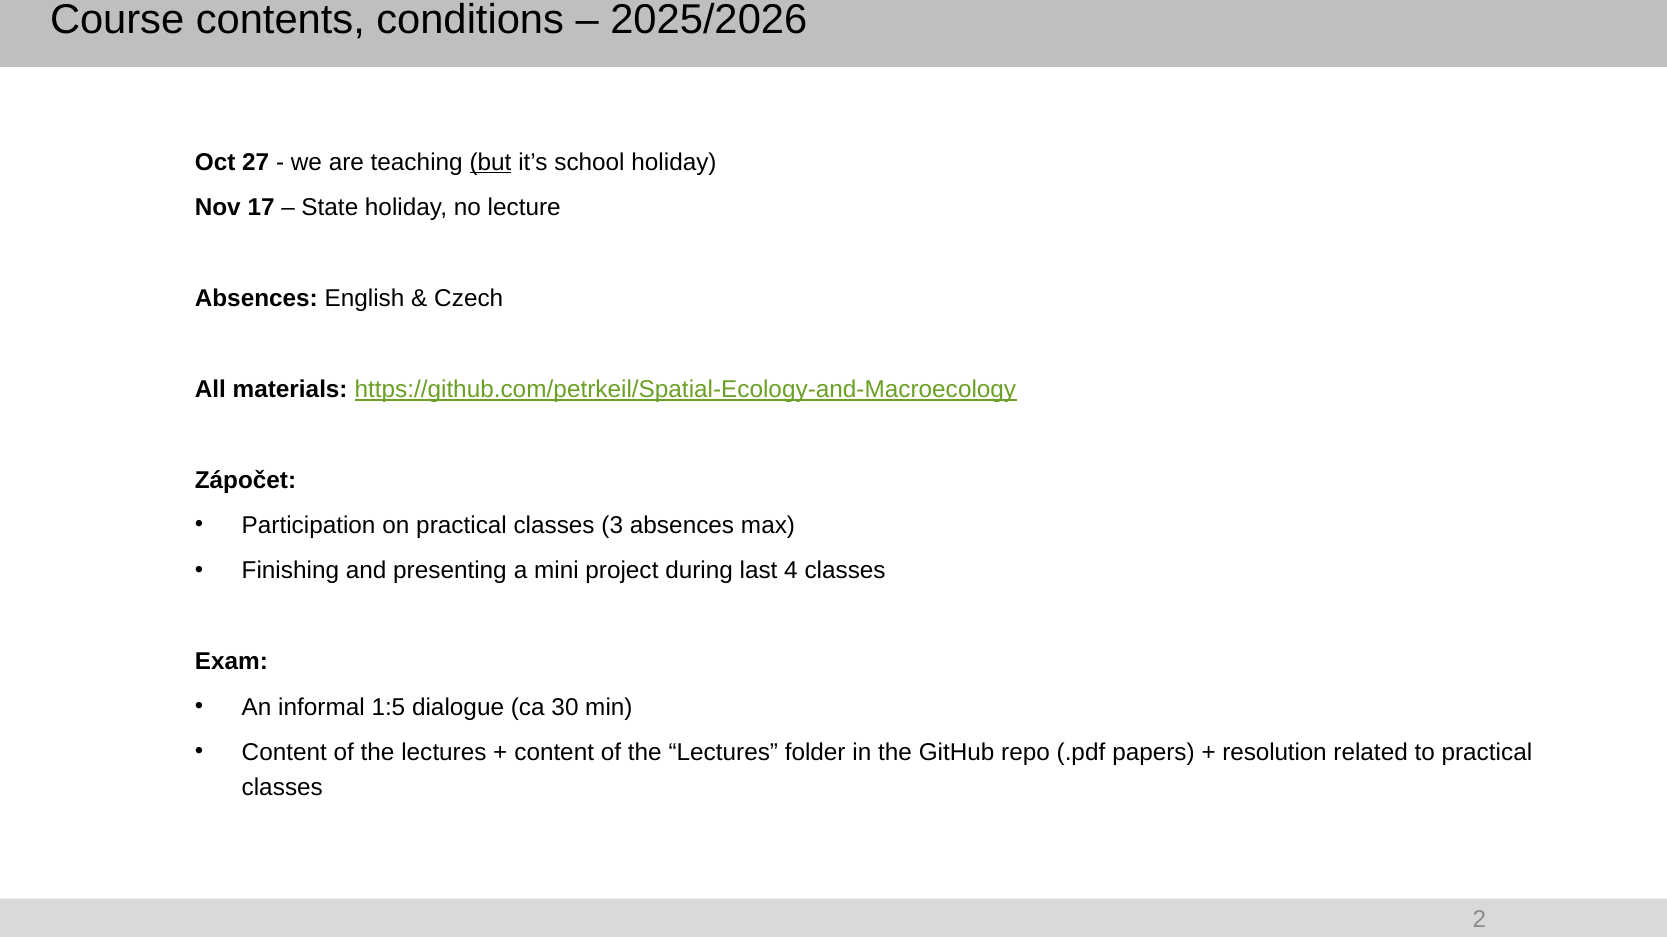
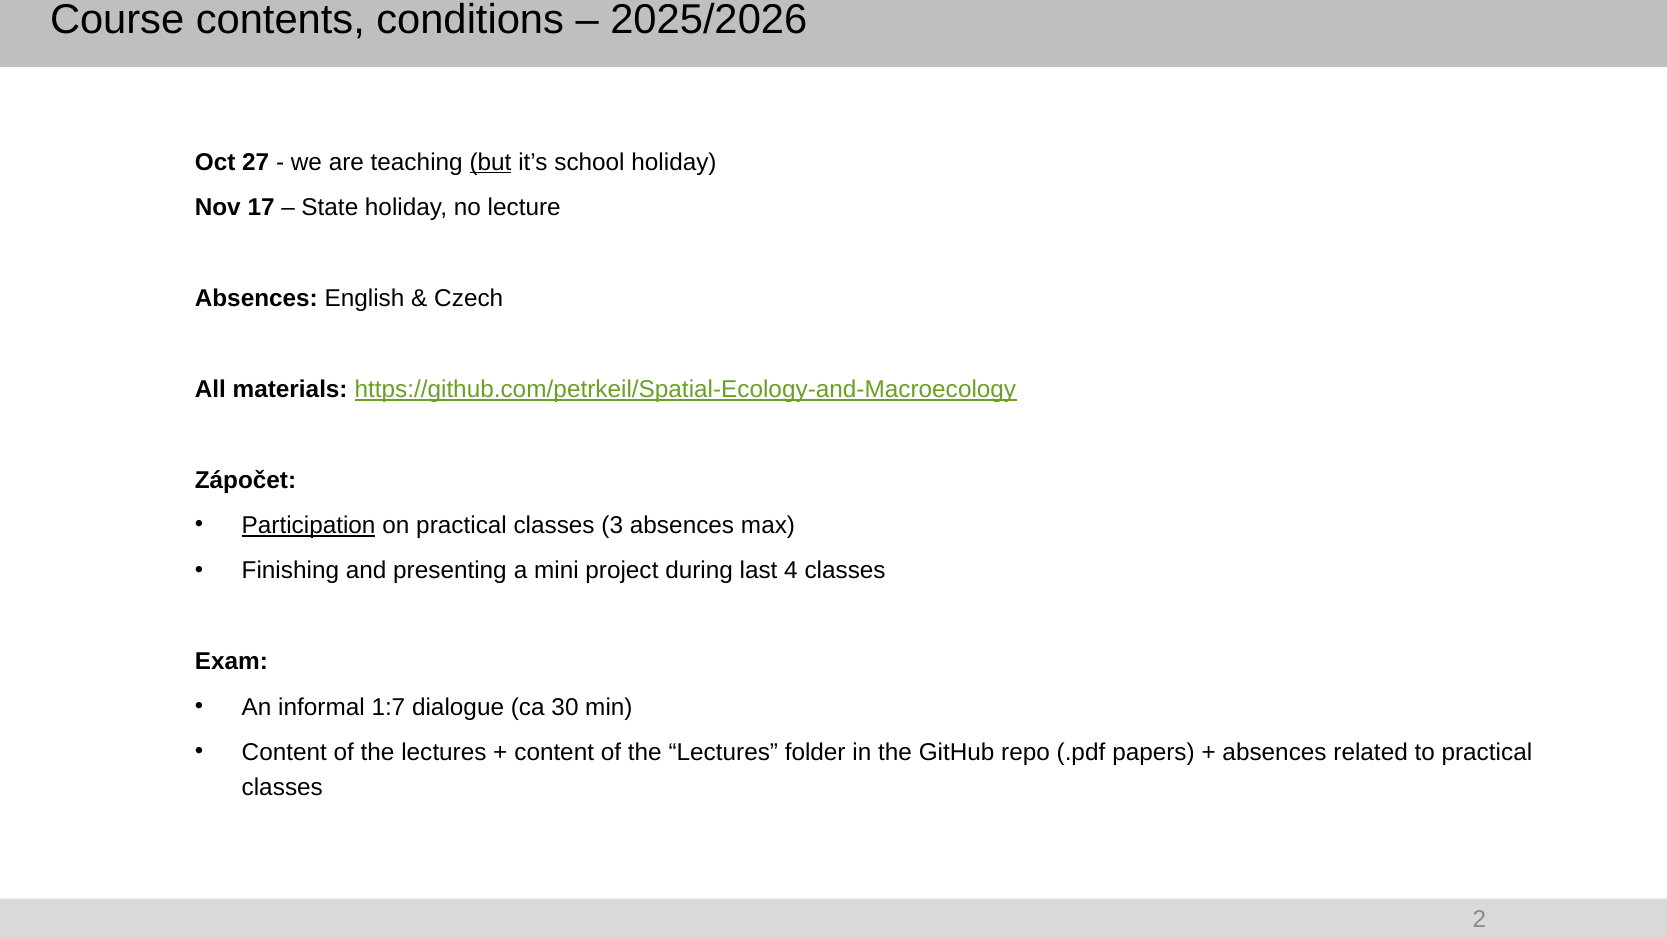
Participation underline: none -> present
1:5: 1:5 -> 1:7
resolution at (1275, 753): resolution -> absences
